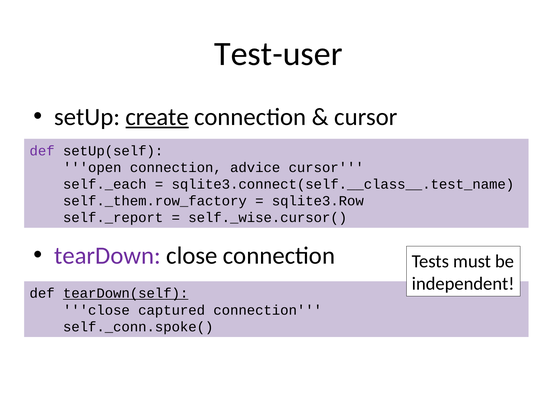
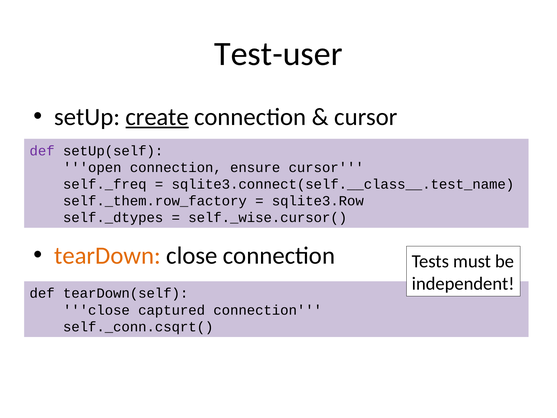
advice: advice -> ensure
self._each: self._each -> self._freq
self._report: self._report -> self._dtypes
tearDown colour: purple -> orange
tearDown(self underline: present -> none
self._conn.spoke(: self._conn.spoke( -> self._conn.csqrt(
